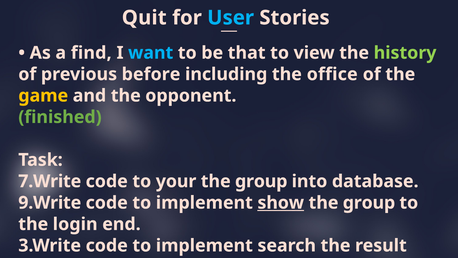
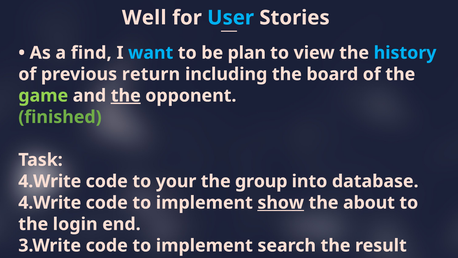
Quit: Quit -> Well
that: that -> plan
history colour: light green -> light blue
before: before -> return
office: office -> board
game colour: yellow -> light green
the at (126, 96) underline: none -> present
7.Write at (50, 181): 7.Write -> 4.Write
9.Write at (50, 202): 9.Write -> 4.Write
group at (369, 202): group -> about
